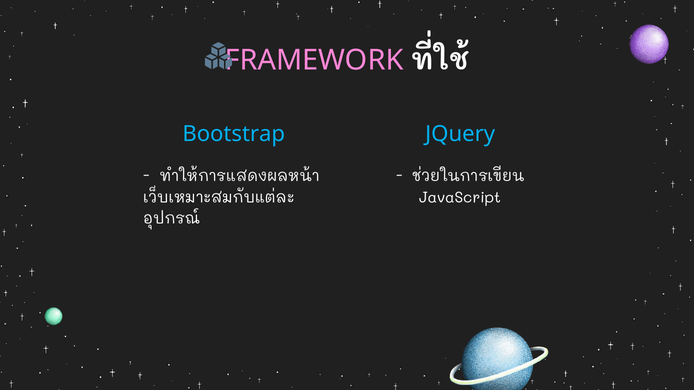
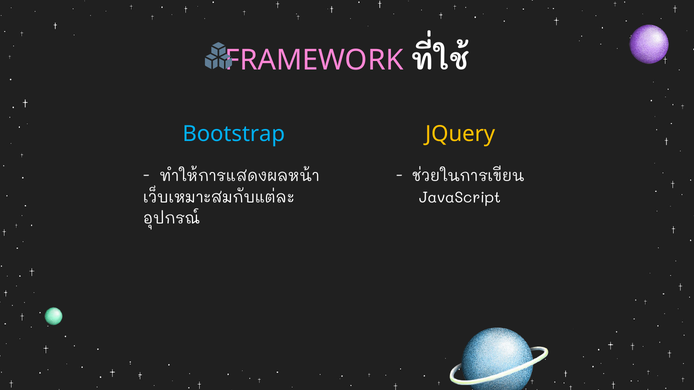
JQuery colour: light blue -> yellow
